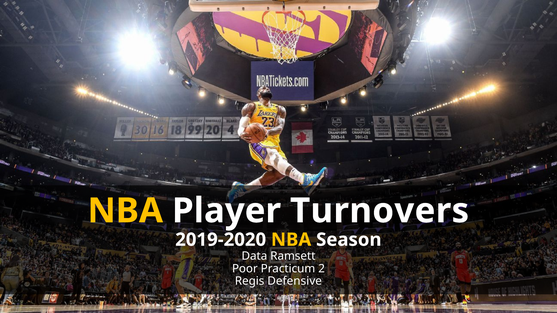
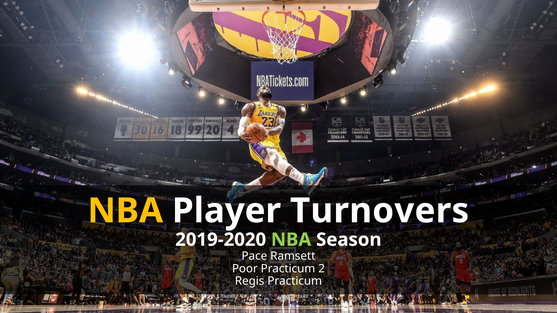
NBA at (291, 240) colour: yellow -> light green
Data: Data -> Pace
Regis Defensive: Defensive -> Practicum
